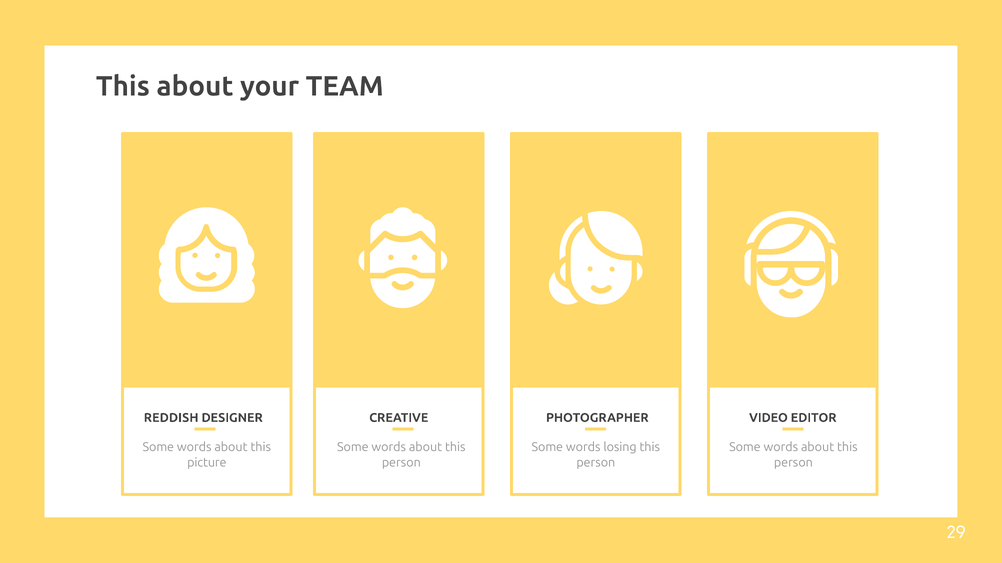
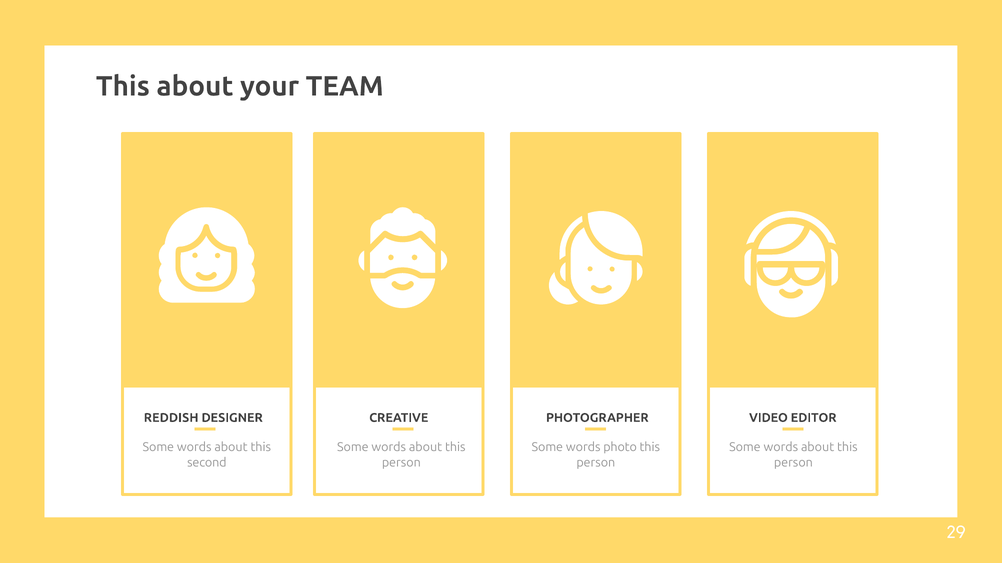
losing: losing -> photo
picture: picture -> second
